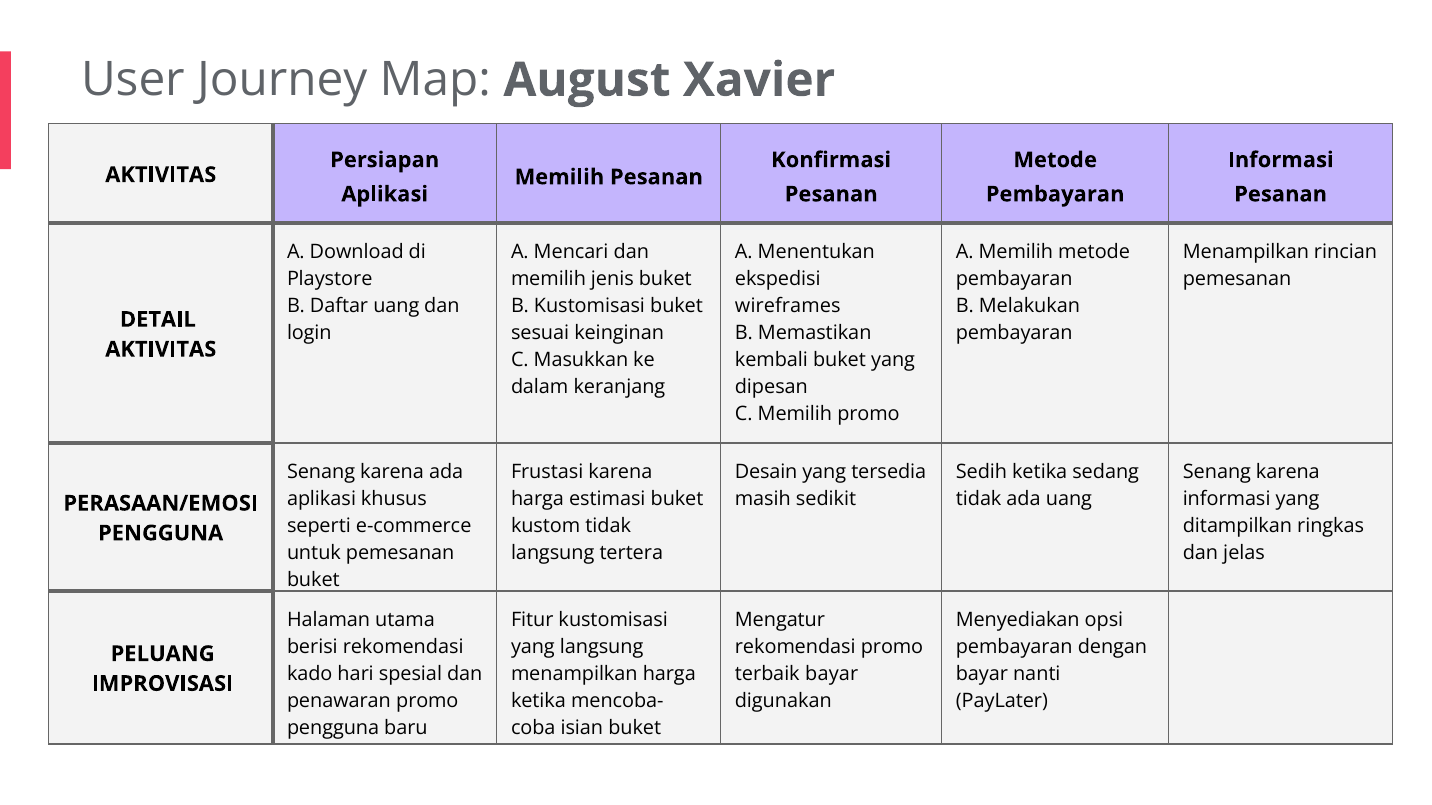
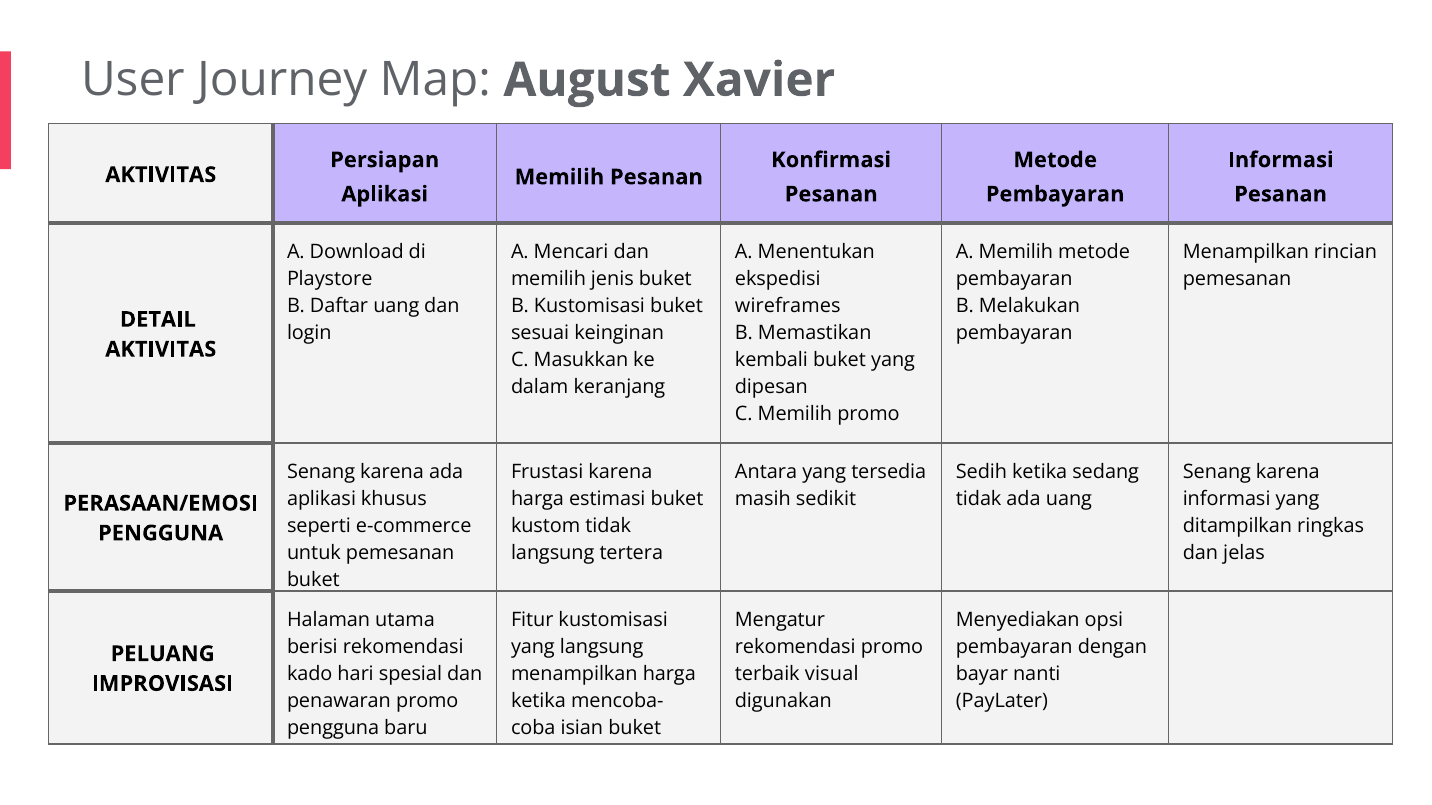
Desain: Desain -> Antara
terbaik bayar: bayar -> visual
